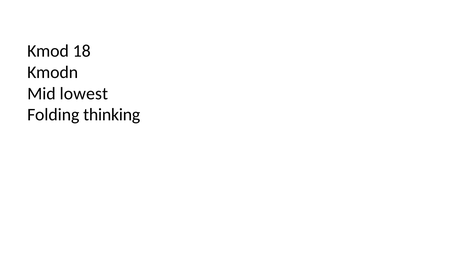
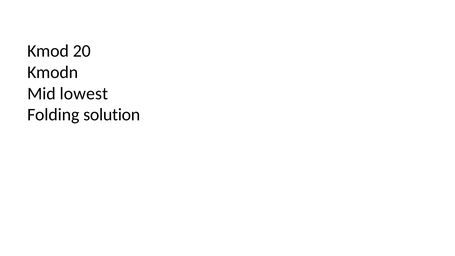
18: 18 -> 20
thinking: thinking -> solution
